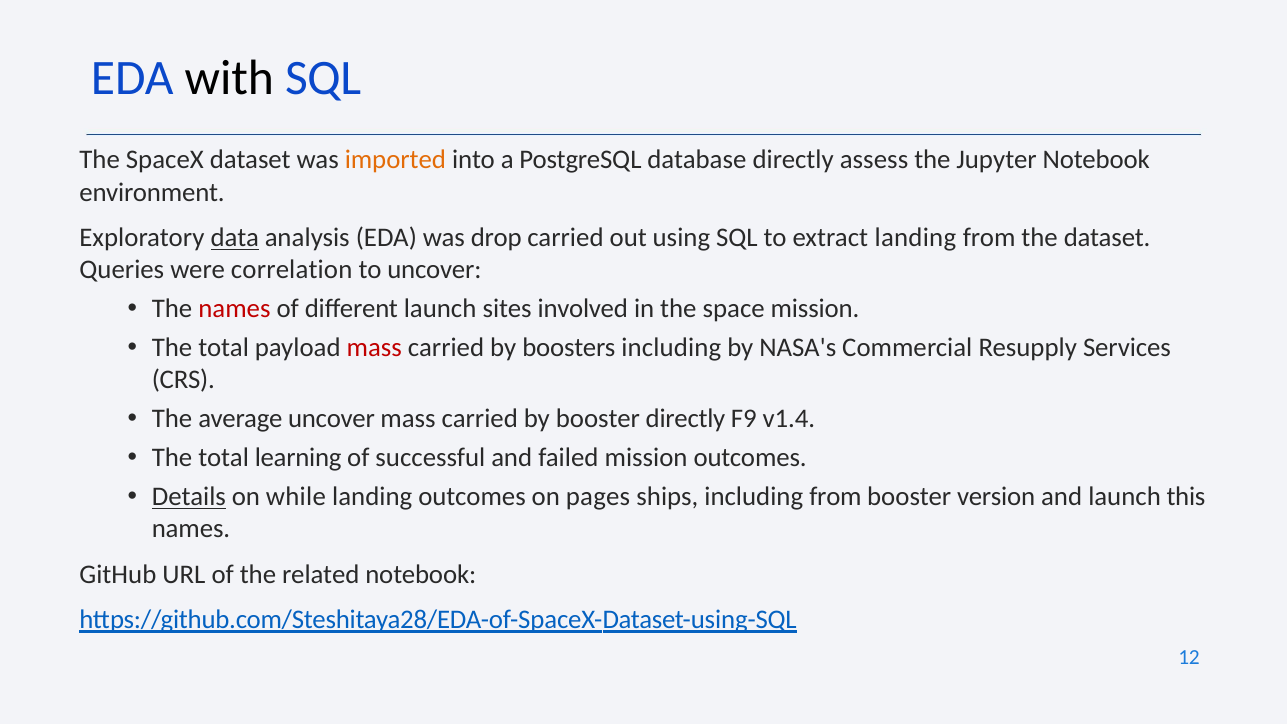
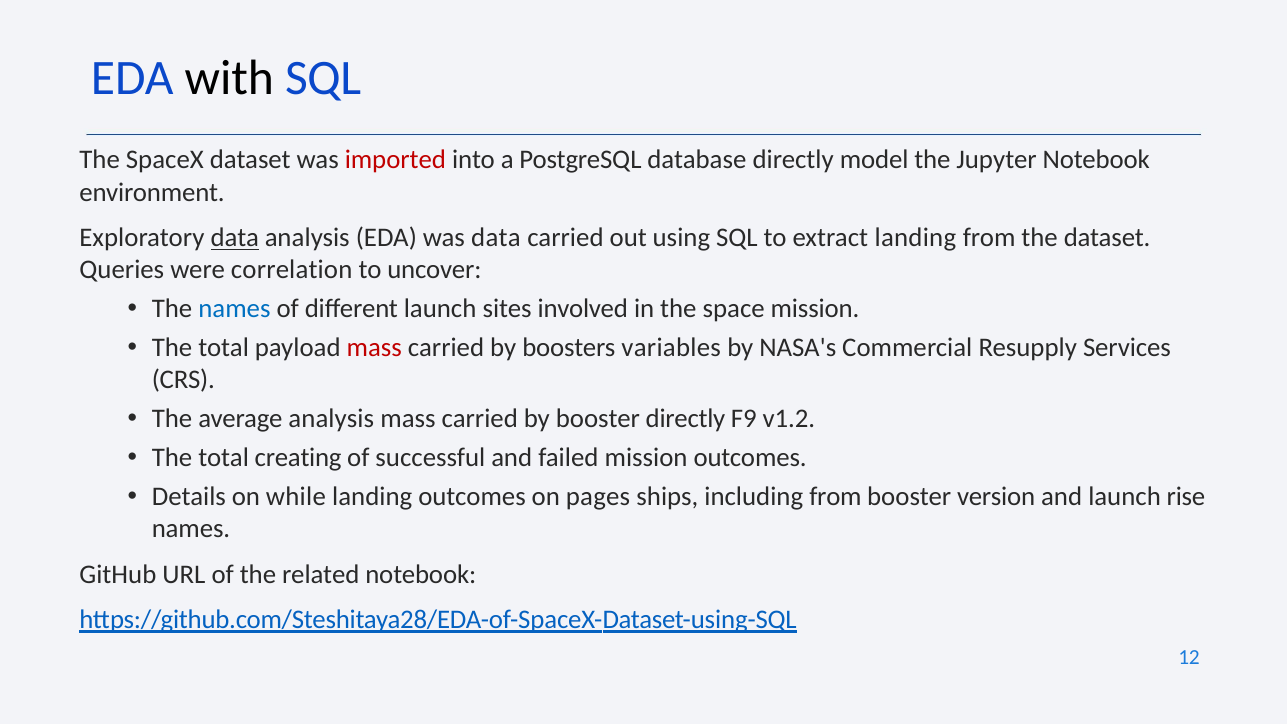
imported colour: orange -> red
assess: assess -> model
was drop: drop -> data
names at (234, 309) colour: red -> blue
boosters including: including -> variables
average uncover: uncover -> analysis
v1.4: v1.4 -> v1.2
learning: learning -> creating
Details underline: present -> none
this: this -> rise
